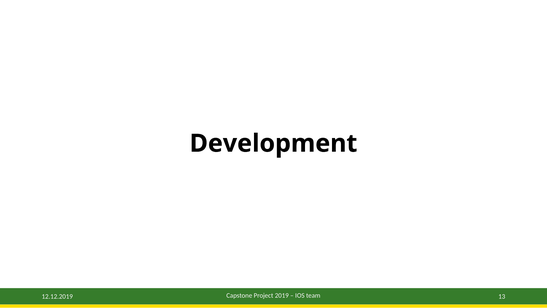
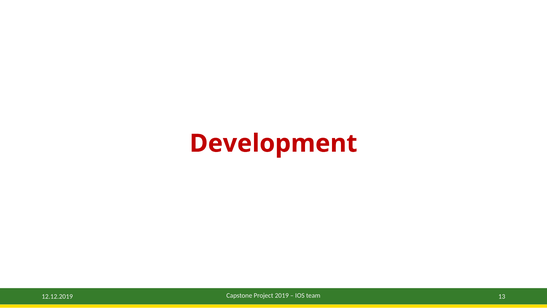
Development colour: black -> red
